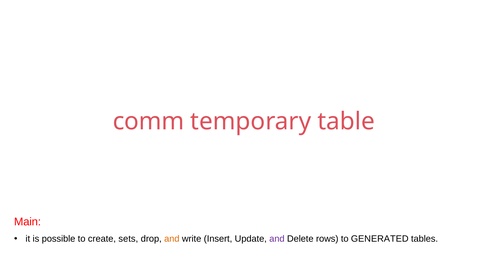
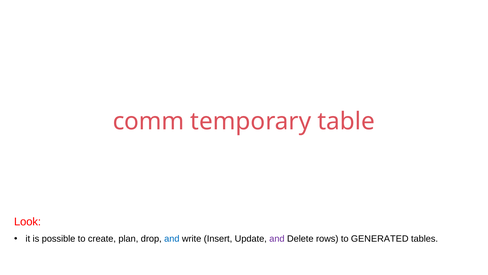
Main: Main -> Look
sets: sets -> plan
and at (172, 238) colour: orange -> blue
